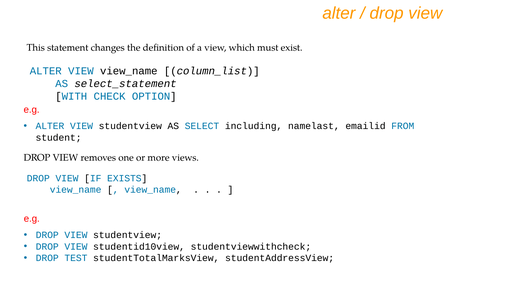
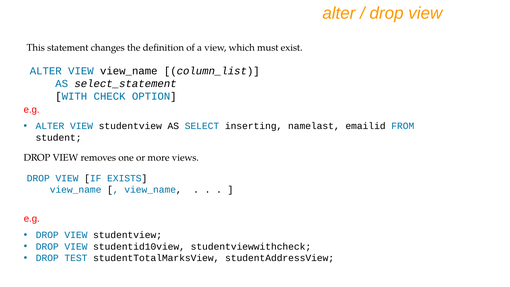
including: including -> inserting
